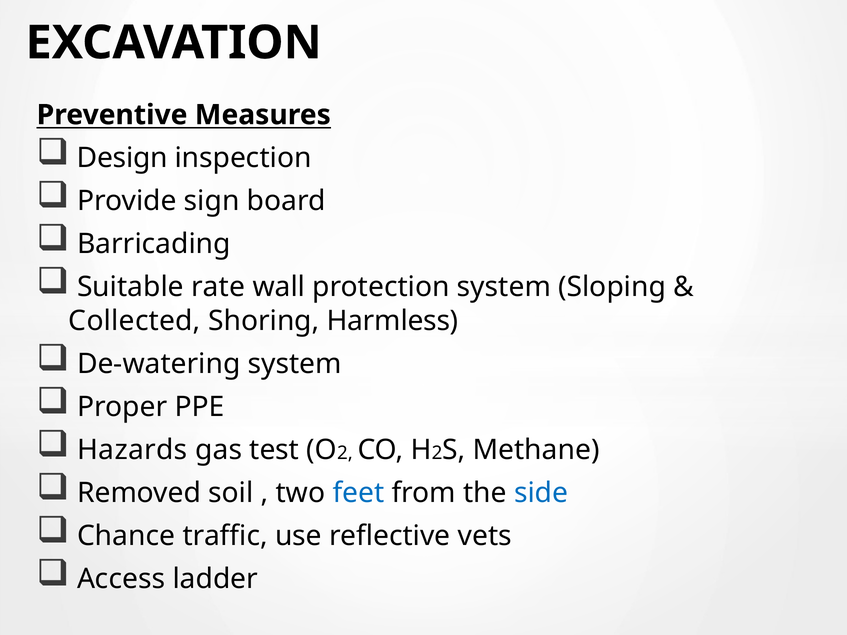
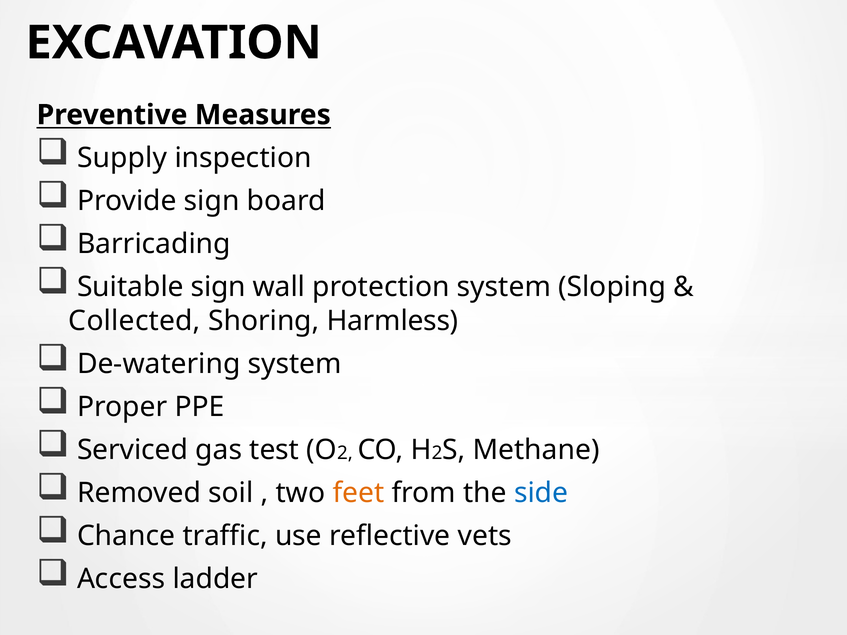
Design: Design -> Supply
Suitable rate: rate -> sign
Hazards: Hazards -> Serviced
feet colour: blue -> orange
